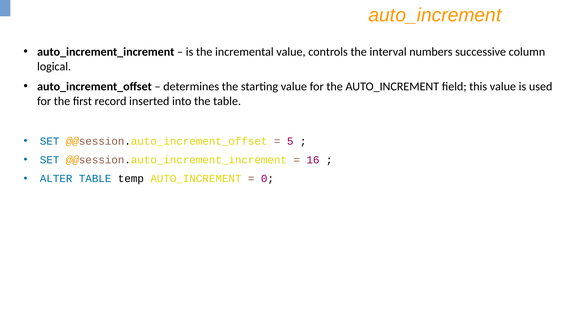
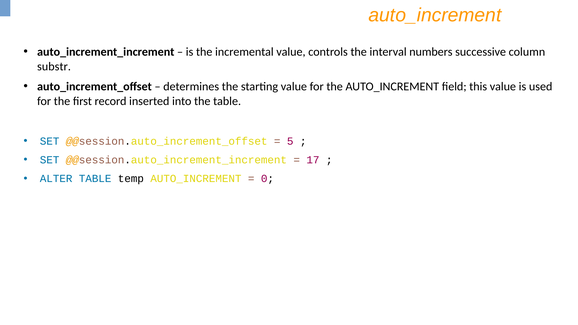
logical: logical -> substr
16: 16 -> 17
